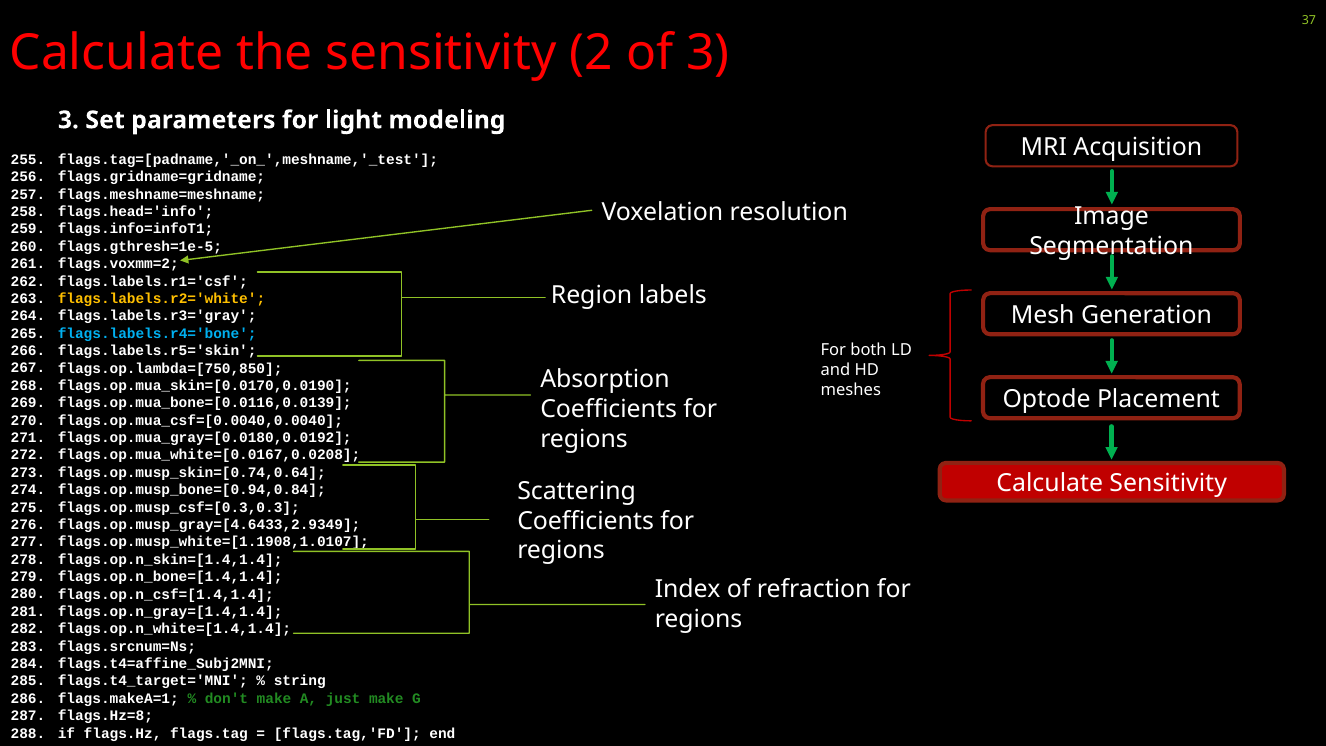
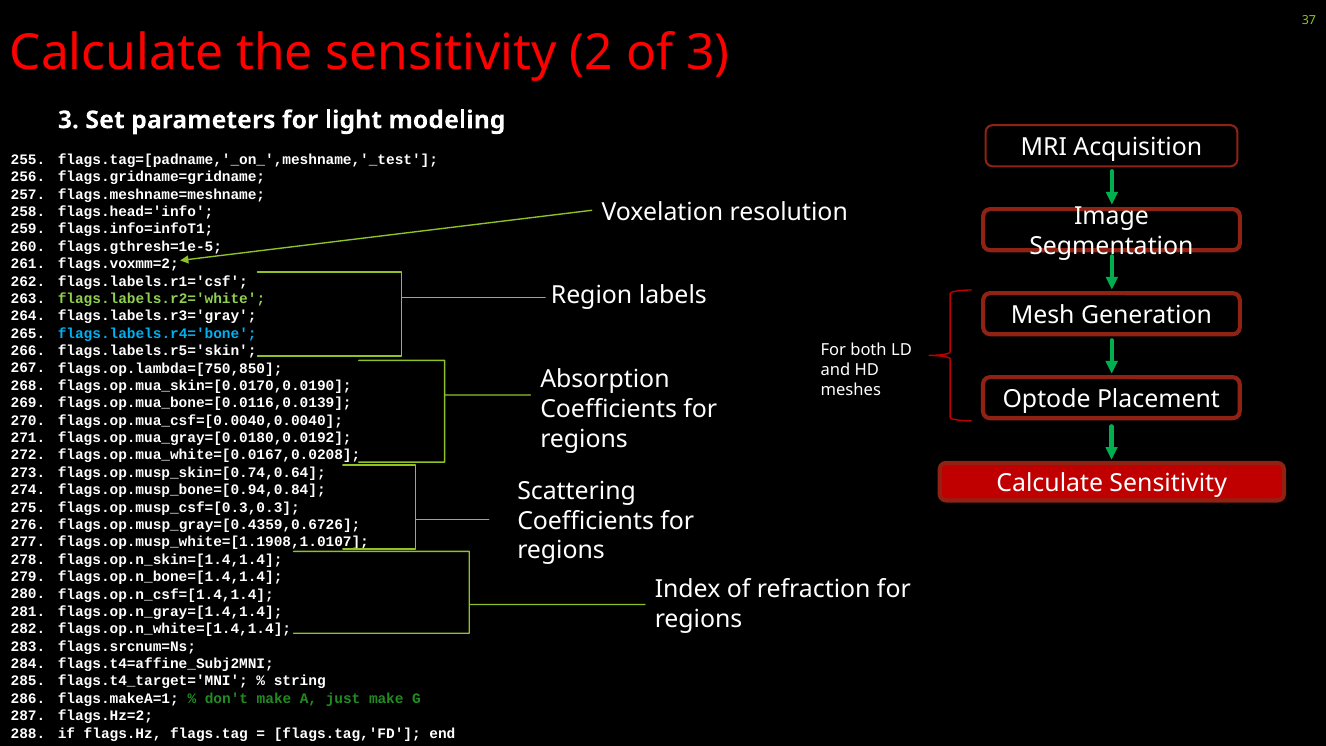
flags.labels.r2='white colour: yellow -> light green
flags.op.musp_gray=[4.6433,2.9349: flags.op.musp_gray=[4.6433,2.9349 -> flags.op.musp_gray=[0.4359,0.6726
flags.Hz=8: flags.Hz=8 -> flags.Hz=2
